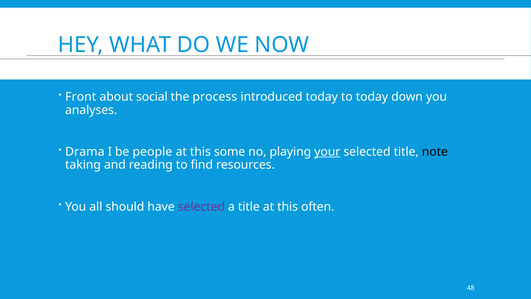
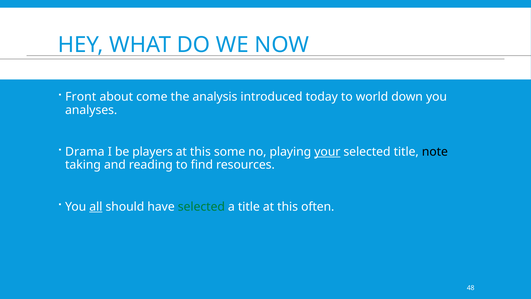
social: social -> come
process: process -> analysis
to today: today -> world
people: people -> players
all underline: none -> present
selected at (201, 207) colour: purple -> green
